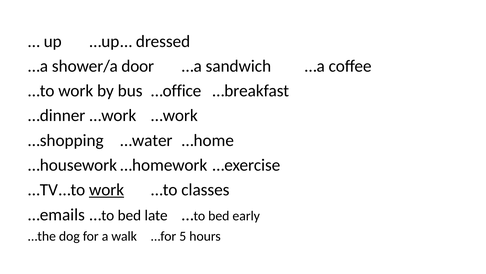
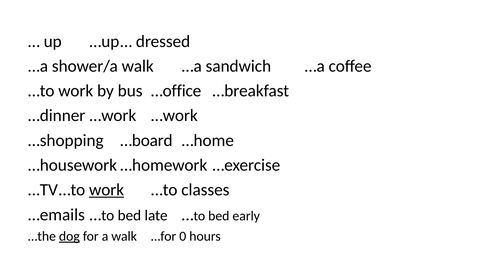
shower/a door: door -> walk
…water: …water -> …board
dog underline: none -> present
5: 5 -> 0
